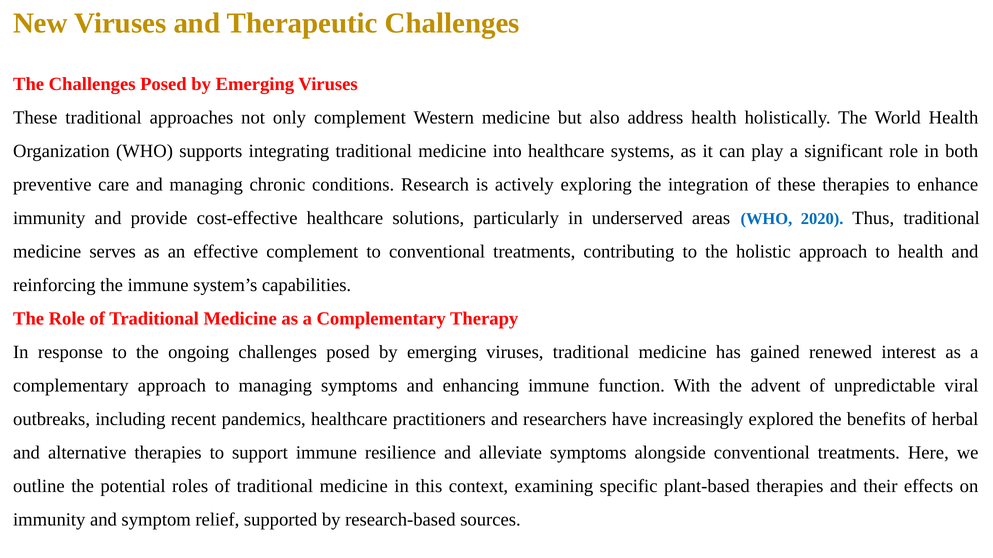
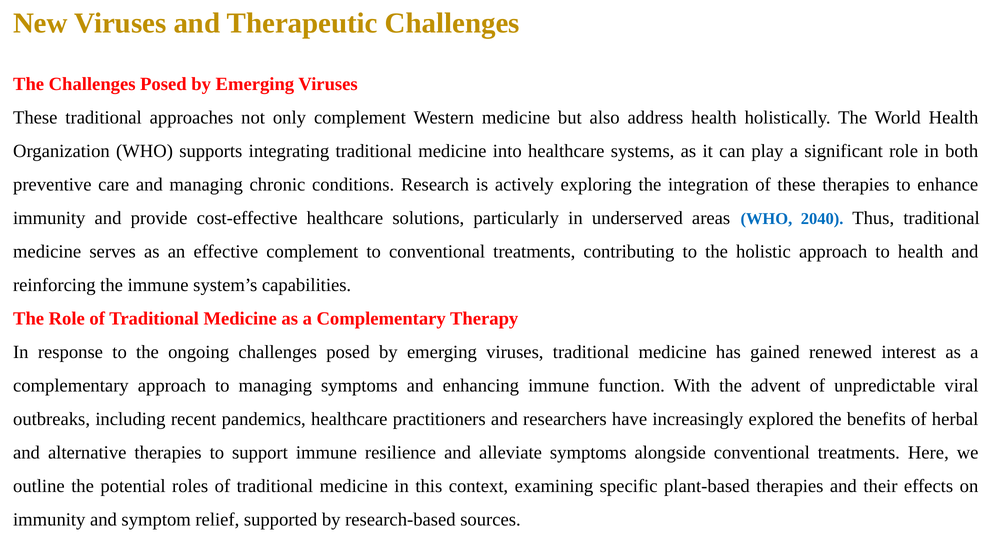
2020: 2020 -> 2040
